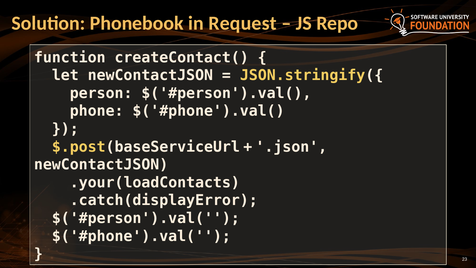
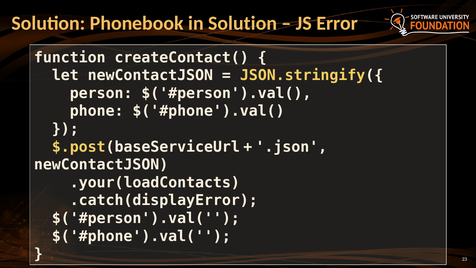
in Request: Request -> Solution
Repo: Repo -> Error
